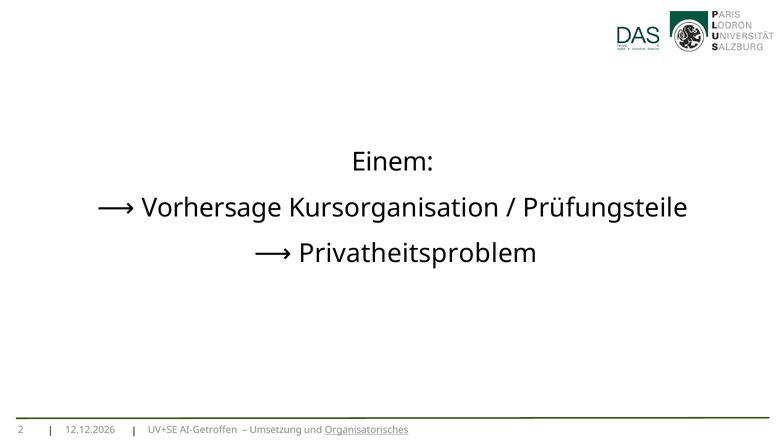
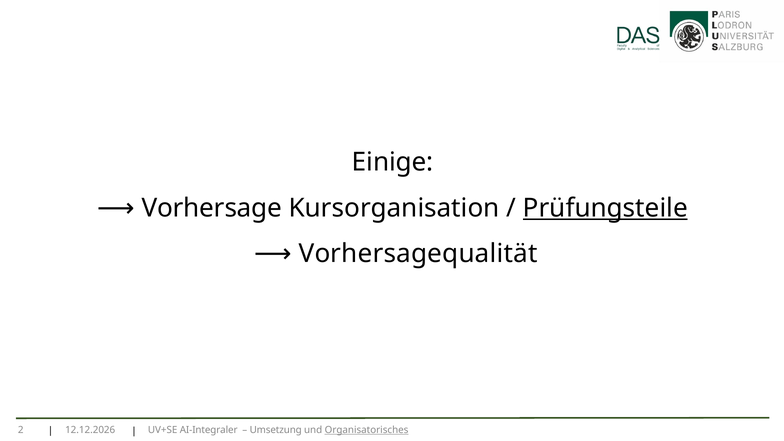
Einem: Einem -> Einige
Prüfungsteile underline: none -> present
Privatheitsproblem: Privatheitsproblem -> Vorhersagequalität
AI-Getroffen: AI-Getroffen -> AI-Integraler
